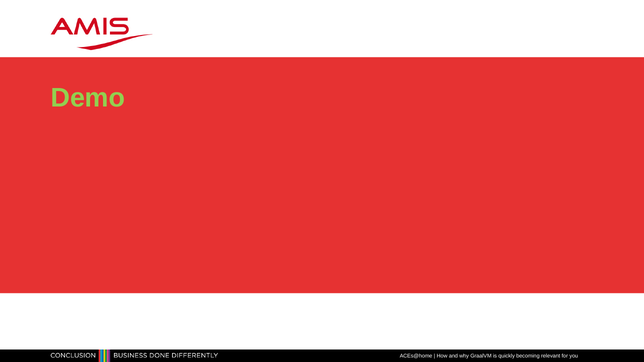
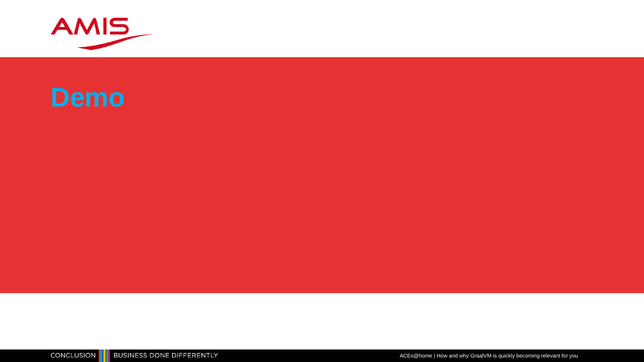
Demo colour: light green -> light blue
